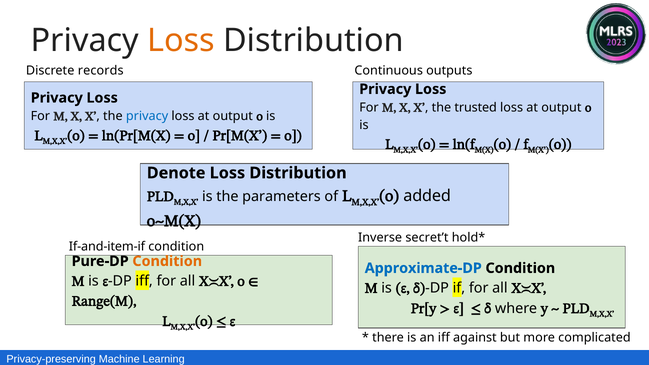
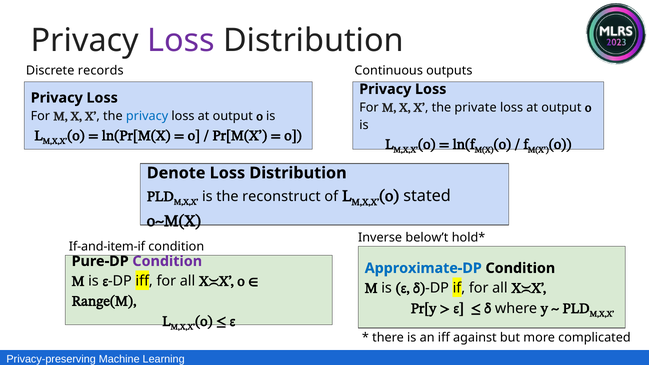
Loss at (181, 41) colour: orange -> purple
trusted: trusted -> private
added: added -> stated
parameters: parameters -> reconstruct
secret’t: secret’t -> below’t
Condition at (167, 261) colour: orange -> purple
